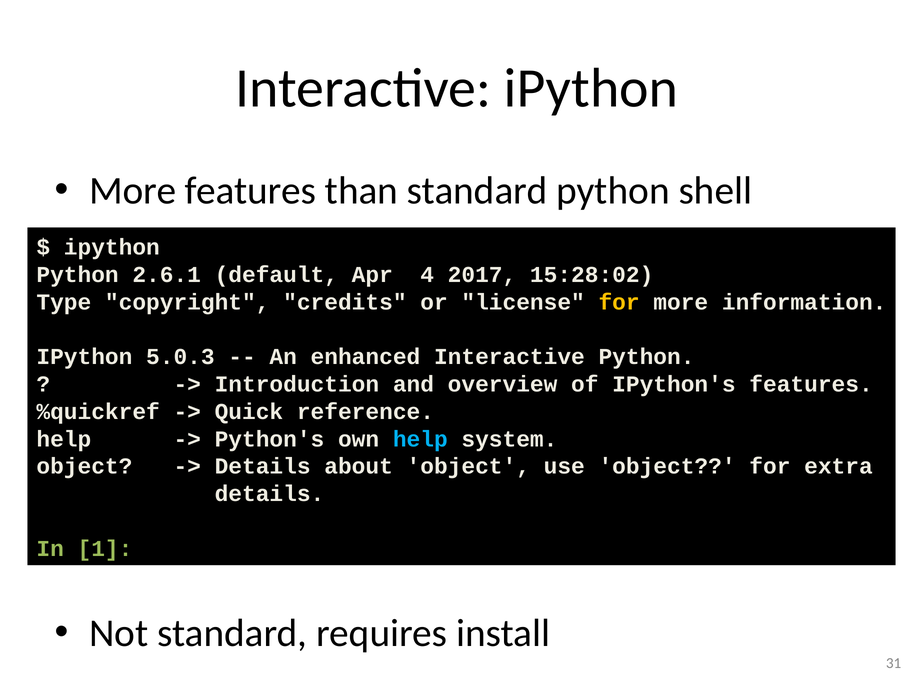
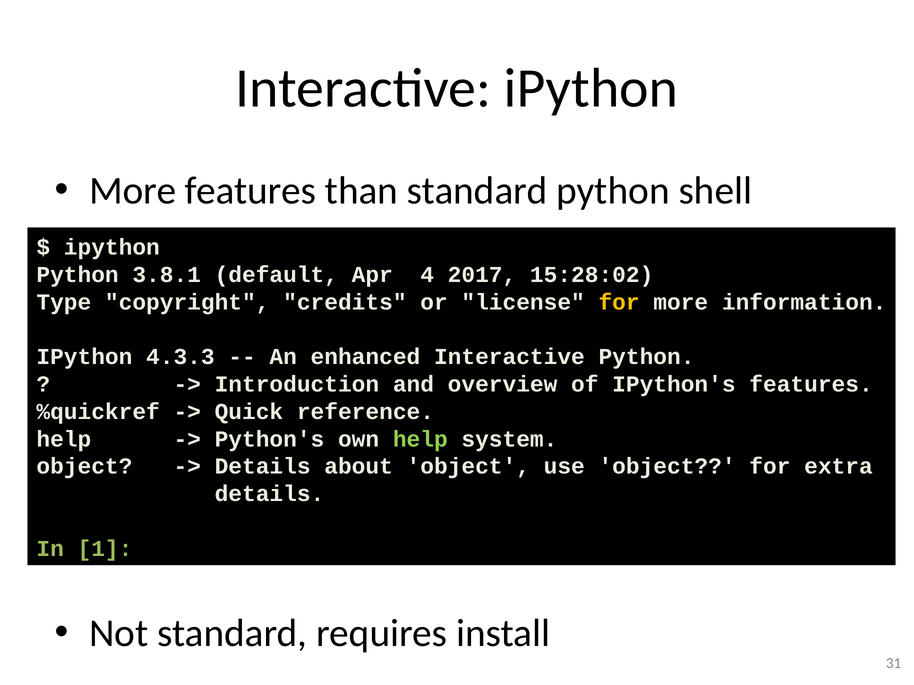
2.6.1: 2.6.1 -> 3.8.1
5.0.3: 5.0.3 -> 4.3.3
help at (420, 439) colour: light blue -> light green
